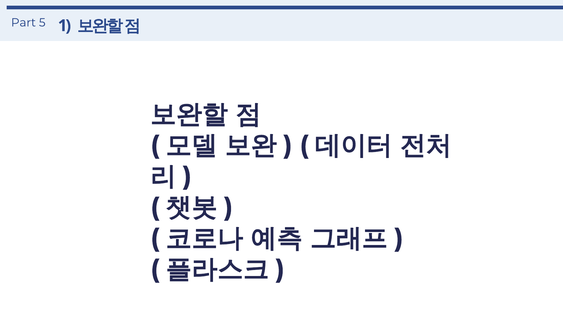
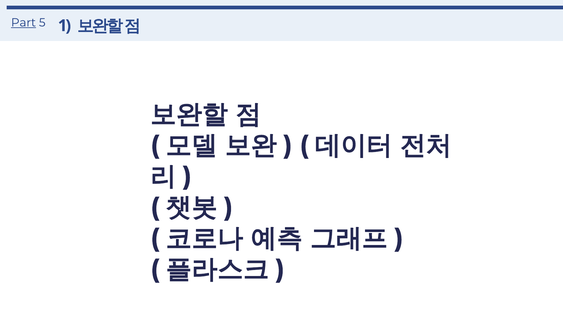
Part underline: none -> present
